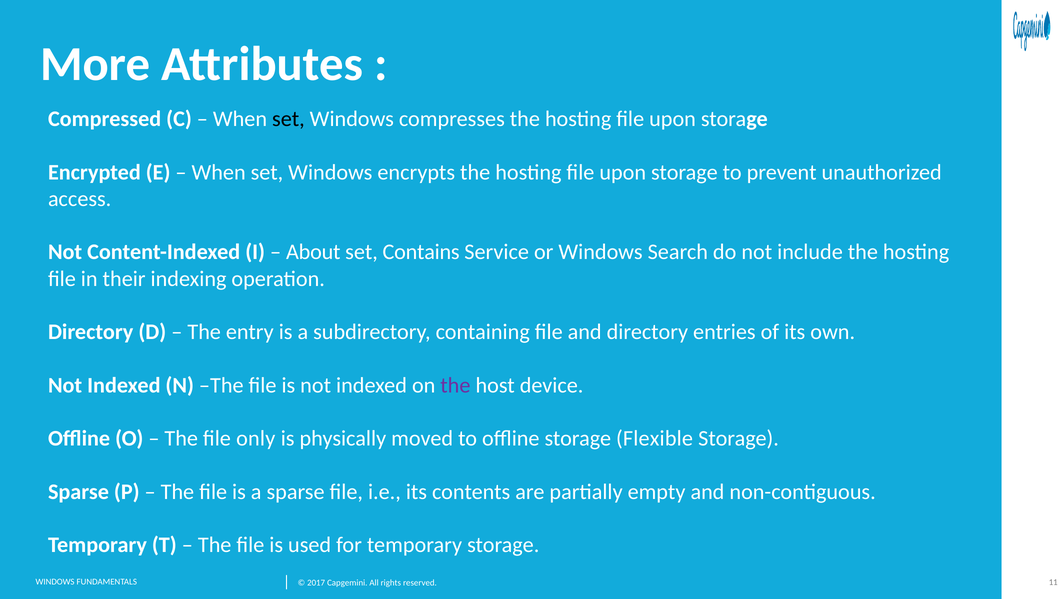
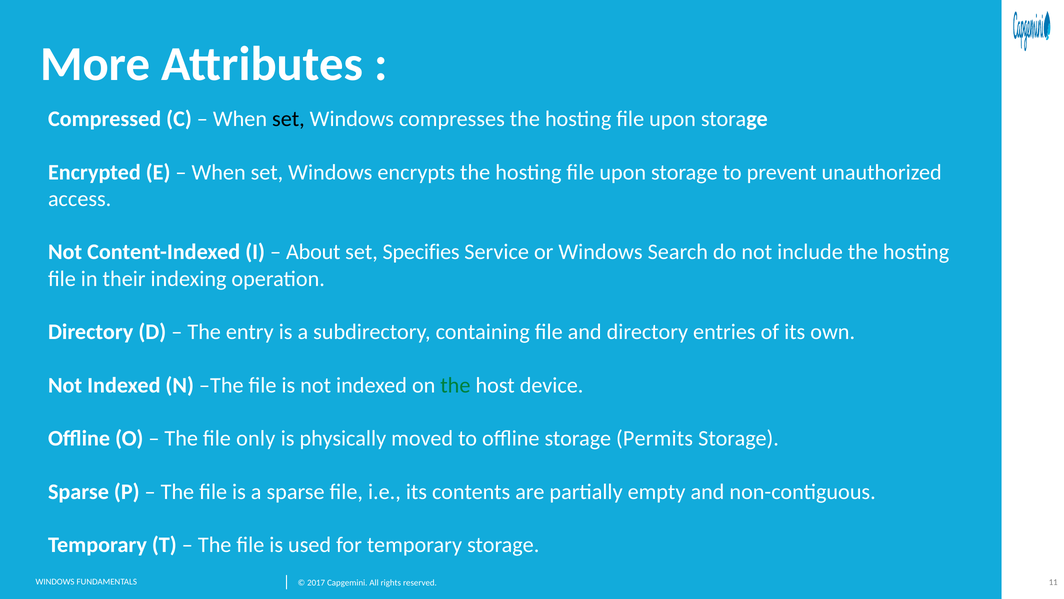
Contains: Contains -> Specifies
the at (455, 385) colour: purple -> green
Flexible: Flexible -> Permits
